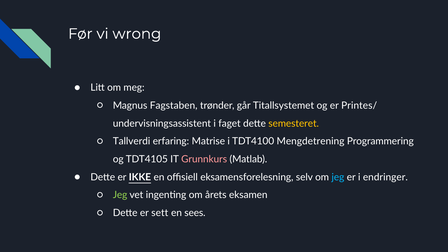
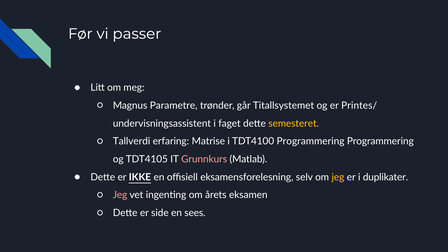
wrong: wrong -> passer
Fagstaben: Fagstaben -> Parametre
TDT4100 Mengdetrening: Mengdetrening -> Programmering
jeg at (338, 177) colour: light blue -> yellow
endringer: endringer -> duplikater
Jeg at (120, 195) colour: light green -> pink
sett: sett -> side
